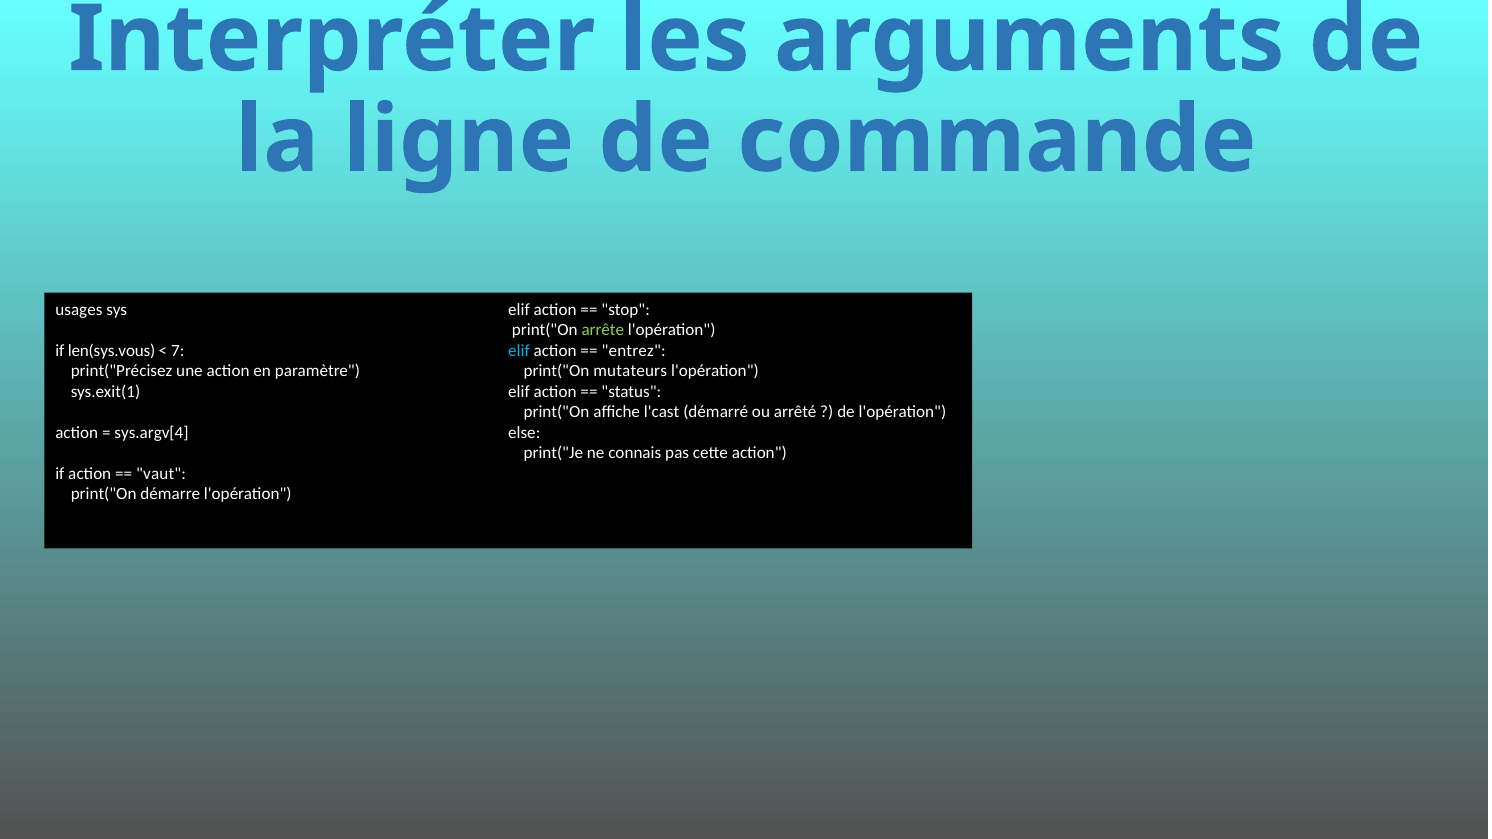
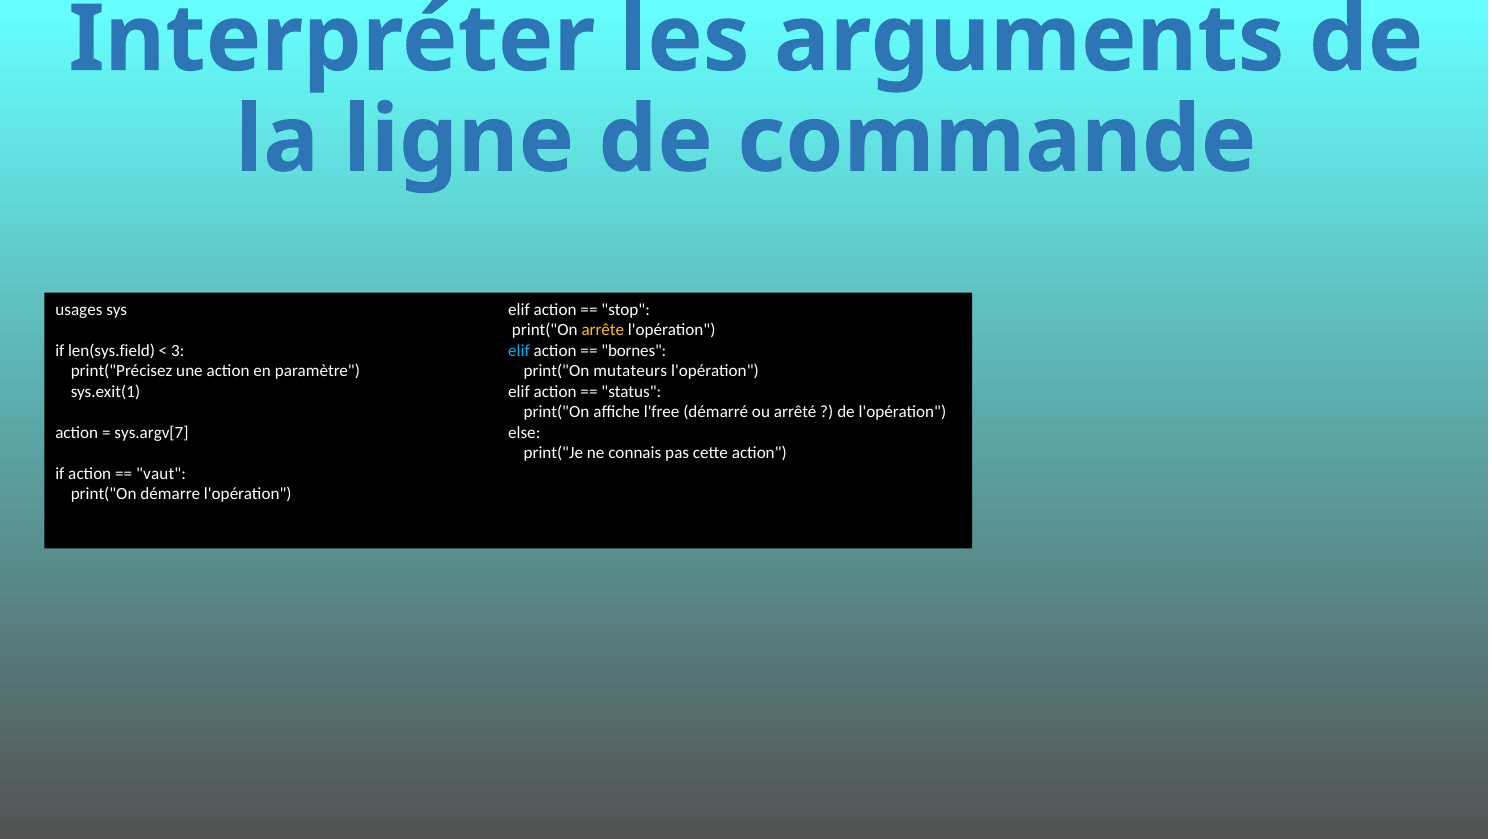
arrête colour: light green -> yellow
len(sys.vous: len(sys.vous -> len(sys.field
7: 7 -> 3
entrez: entrez -> bornes
l'cast: l'cast -> l'free
sys.argv[4: sys.argv[4 -> sys.argv[7
